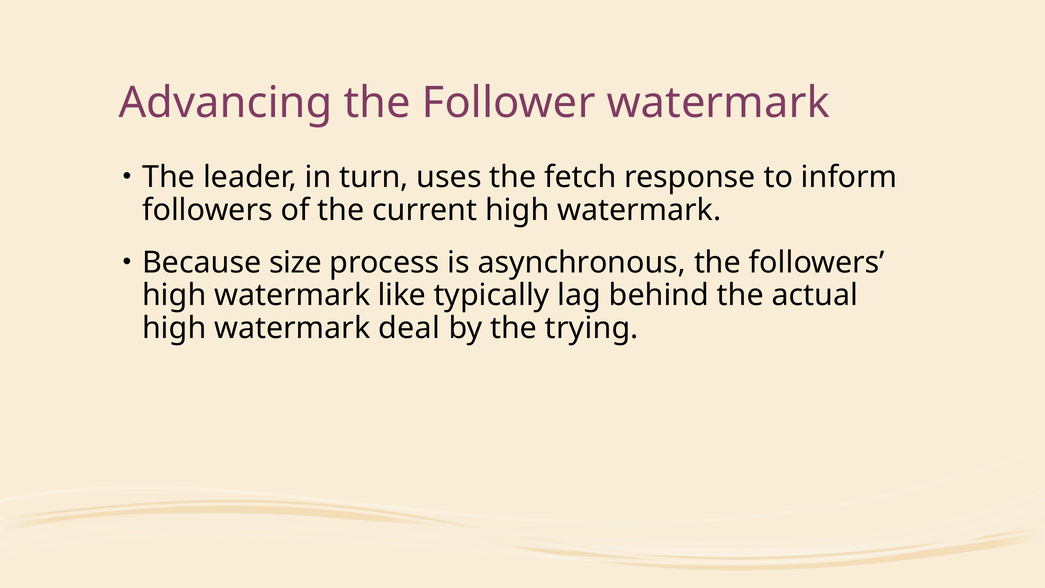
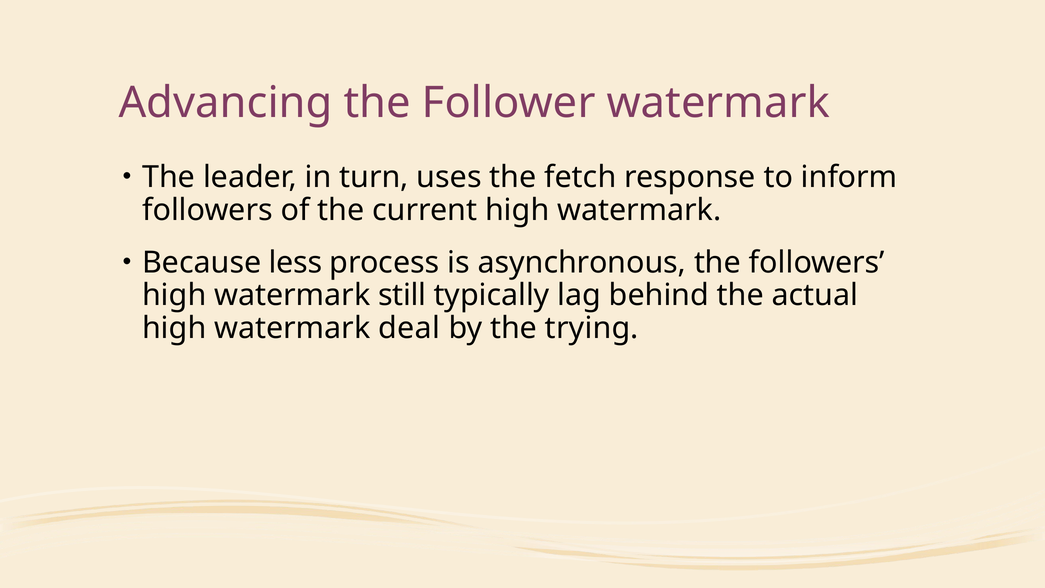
size: size -> less
like: like -> still
